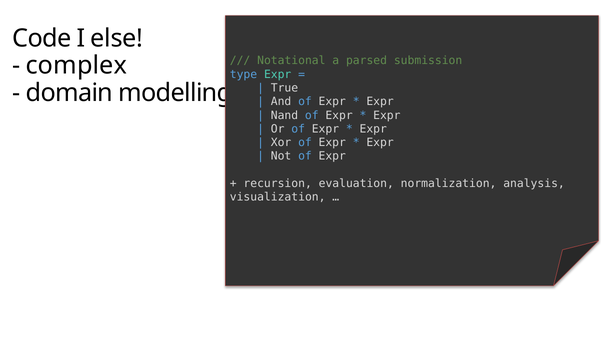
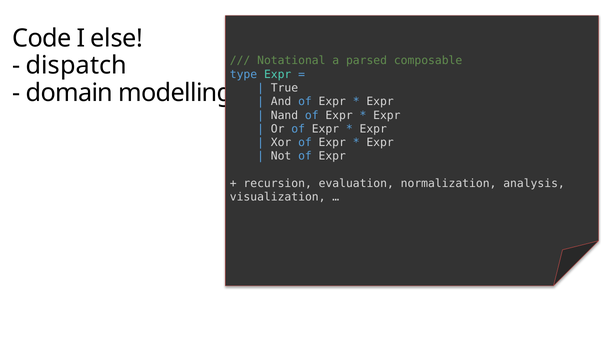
submission: submission -> composable
complex: complex -> dispatch
